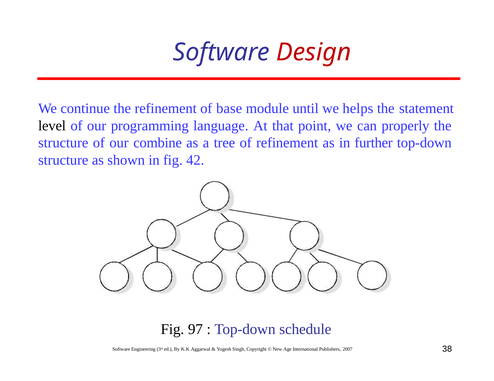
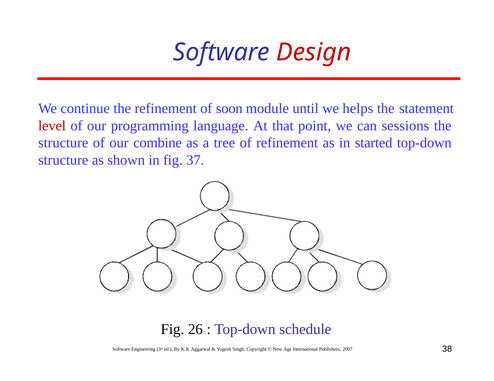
base: base -> soon
level colour: black -> red
properly: properly -> sessions
further: further -> started
42: 42 -> 37
97: 97 -> 26
